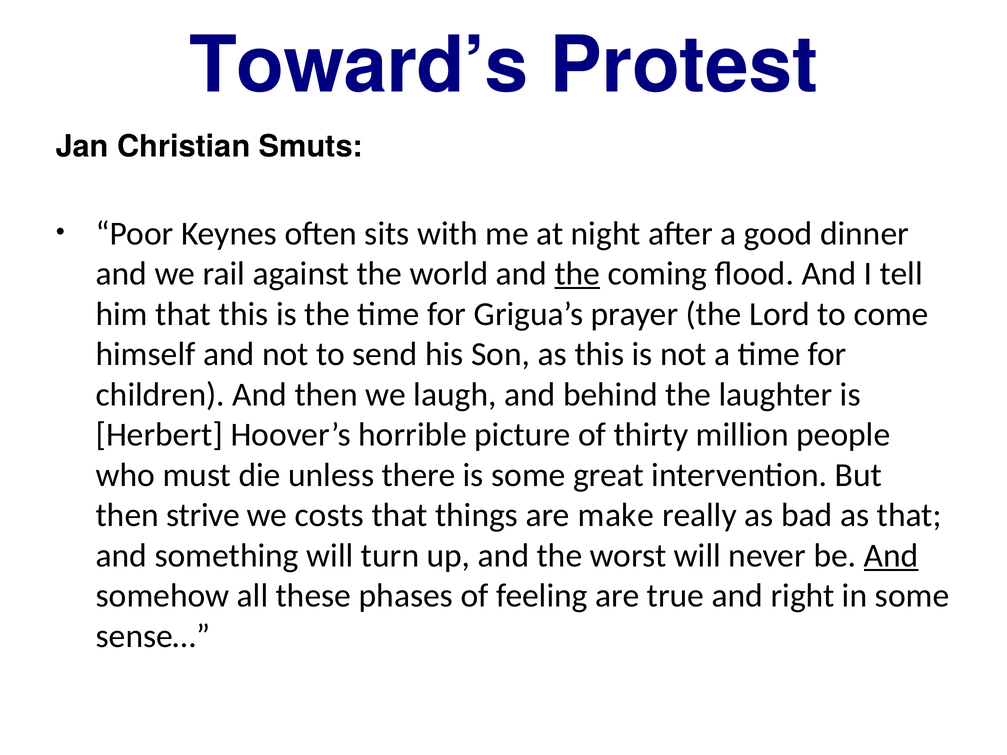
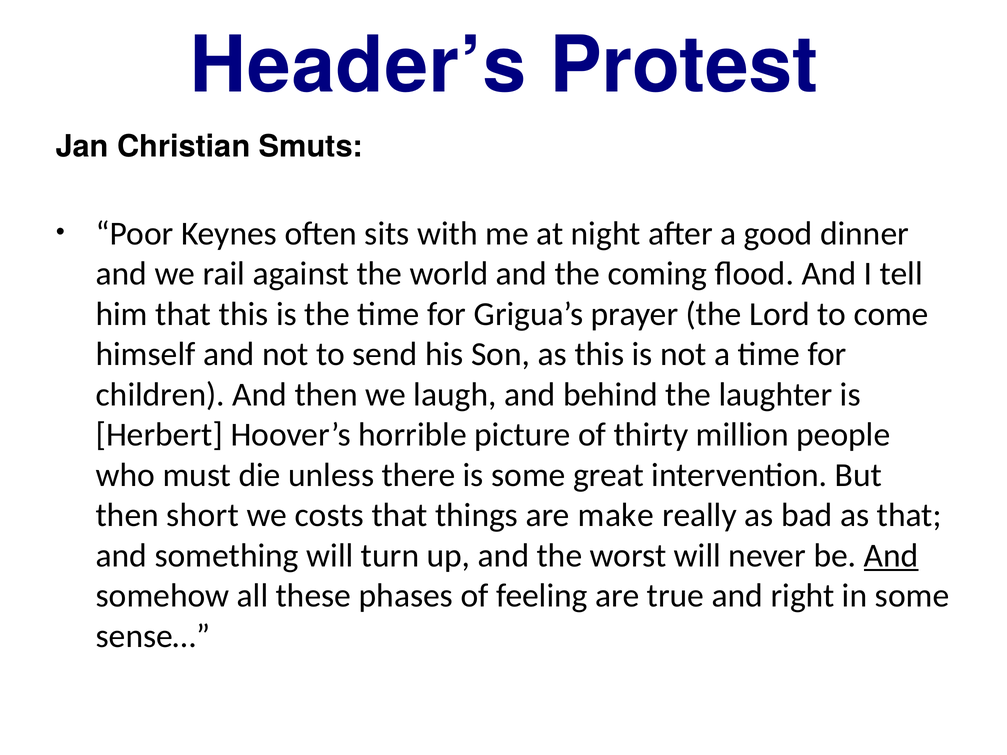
Toward’s: Toward’s -> Header’s
the at (577, 274) underline: present -> none
strive: strive -> short
